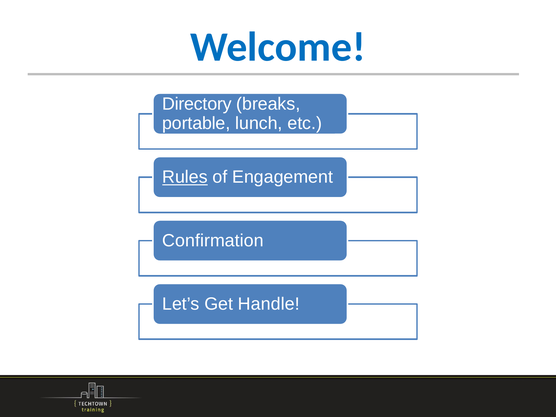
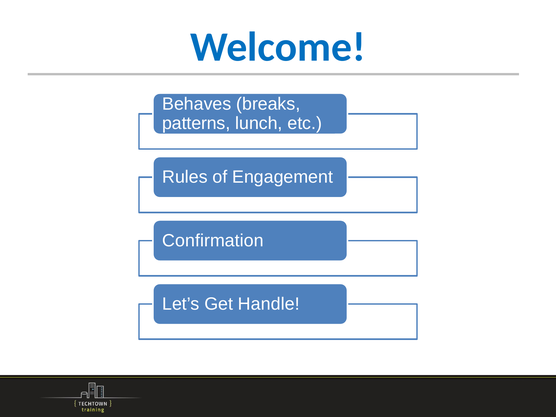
Directory: Directory -> Behaves
portable: portable -> patterns
Rules underline: present -> none
